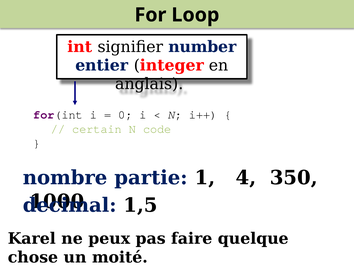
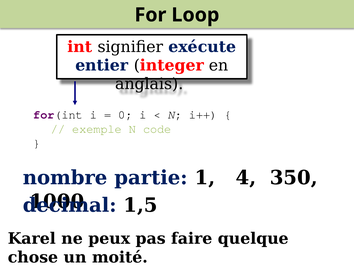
number: number -> exécute
certain: certain -> exemple
